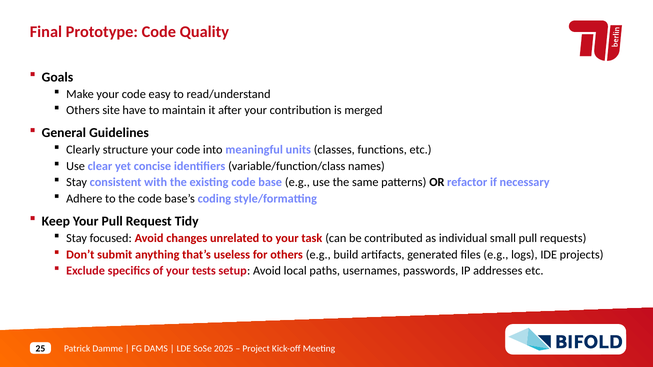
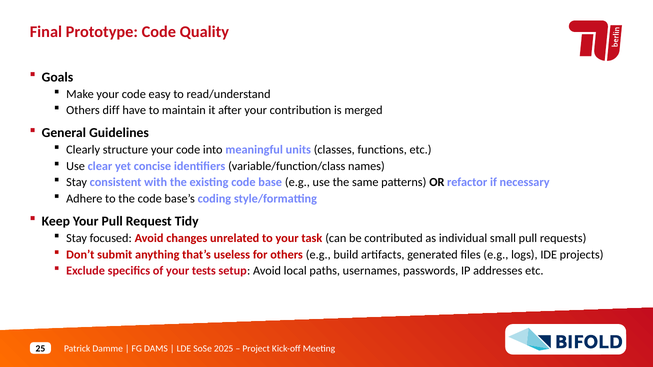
site: site -> diff
